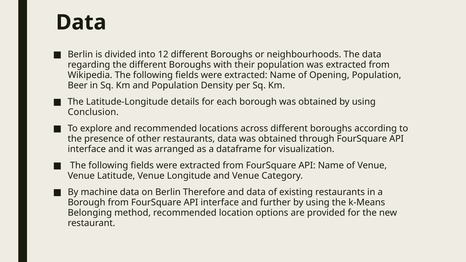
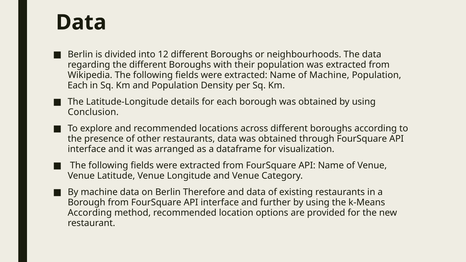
of Opening: Opening -> Machine
Beer at (78, 86): Beer -> Each
Belonging at (90, 213): Belonging -> According
